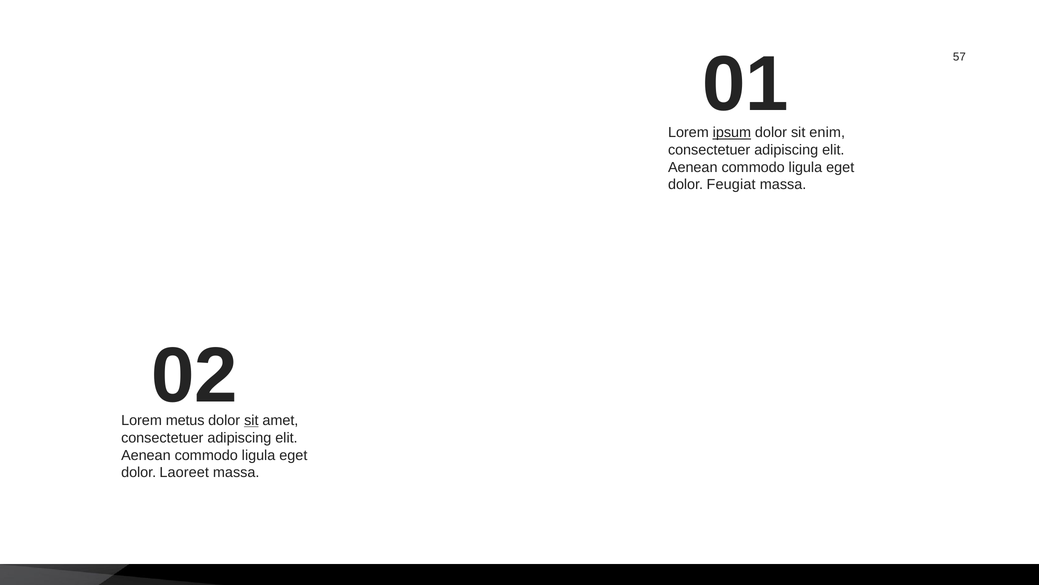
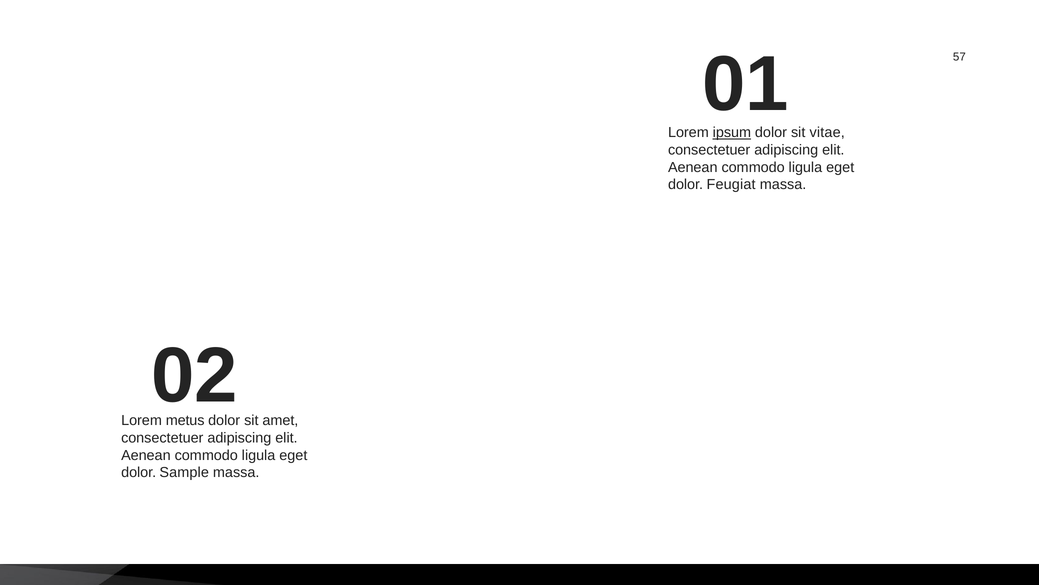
enim: enim -> vitae
sit at (251, 420) underline: present -> none
Laoreet: Laoreet -> Sample
